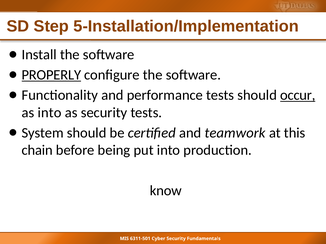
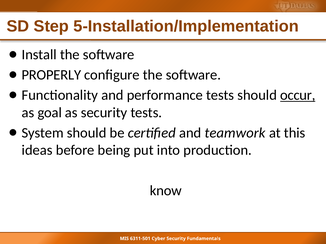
PROPERLY underline: present -> none
as into: into -> goal
chain: chain -> ideas
